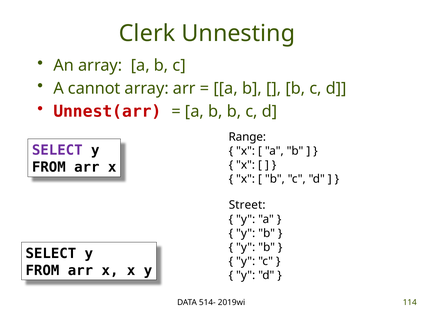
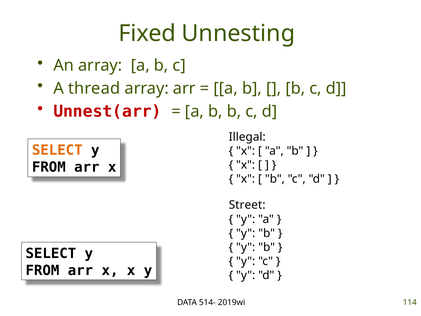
Clerk: Clerk -> Fixed
cannot: cannot -> thread
Range: Range -> Illegal
SELECT at (57, 150) colour: purple -> orange
